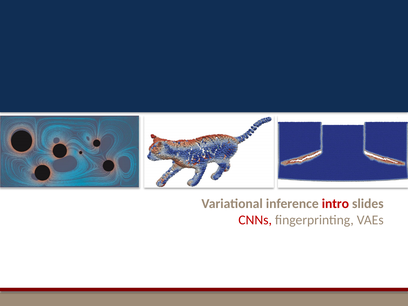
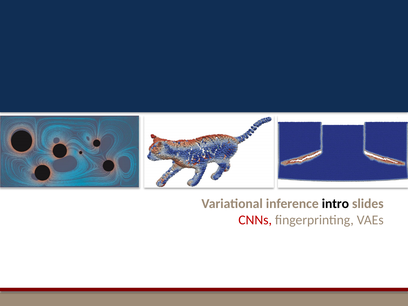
intro colour: red -> black
